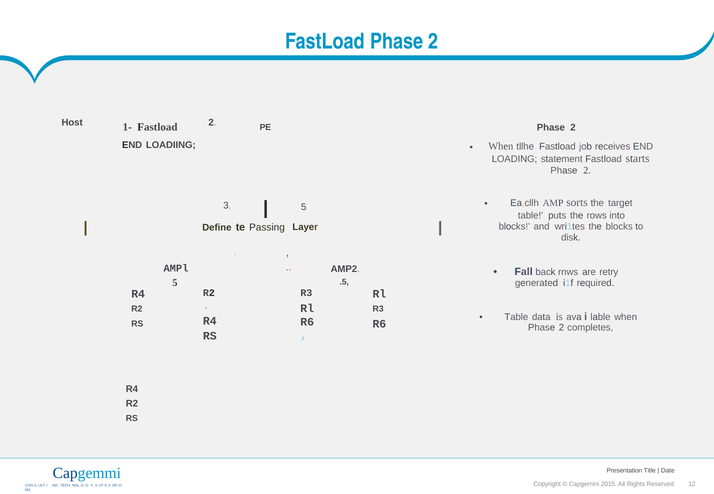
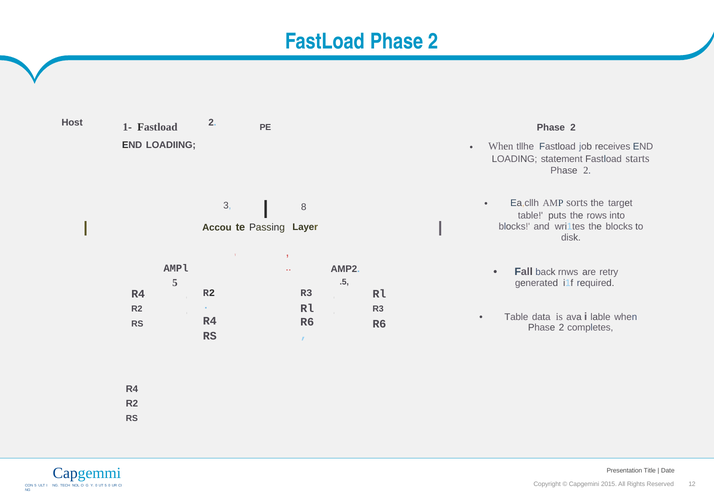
3 5: 5 -> 8
Define: Define -> Accou
